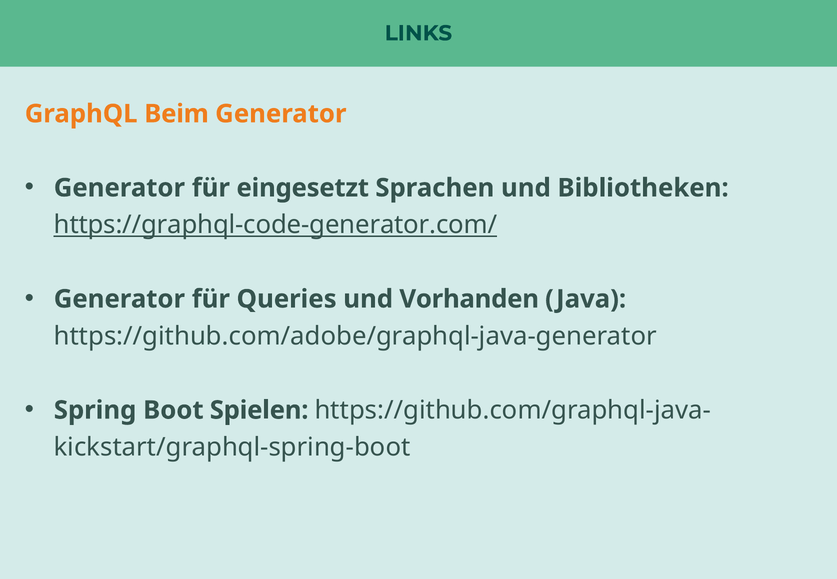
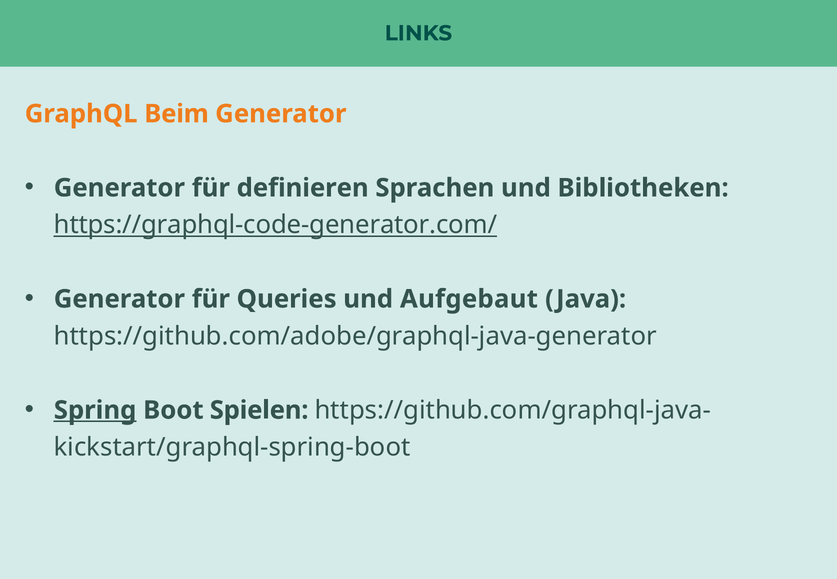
eingesetzt: eingesetzt -> definieren
Vorhanden: Vorhanden -> Aufgebaut
Spring underline: none -> present
